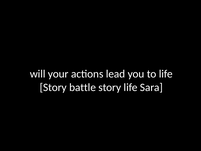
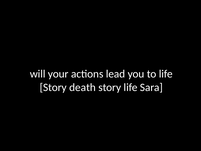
battle: battle -> death
